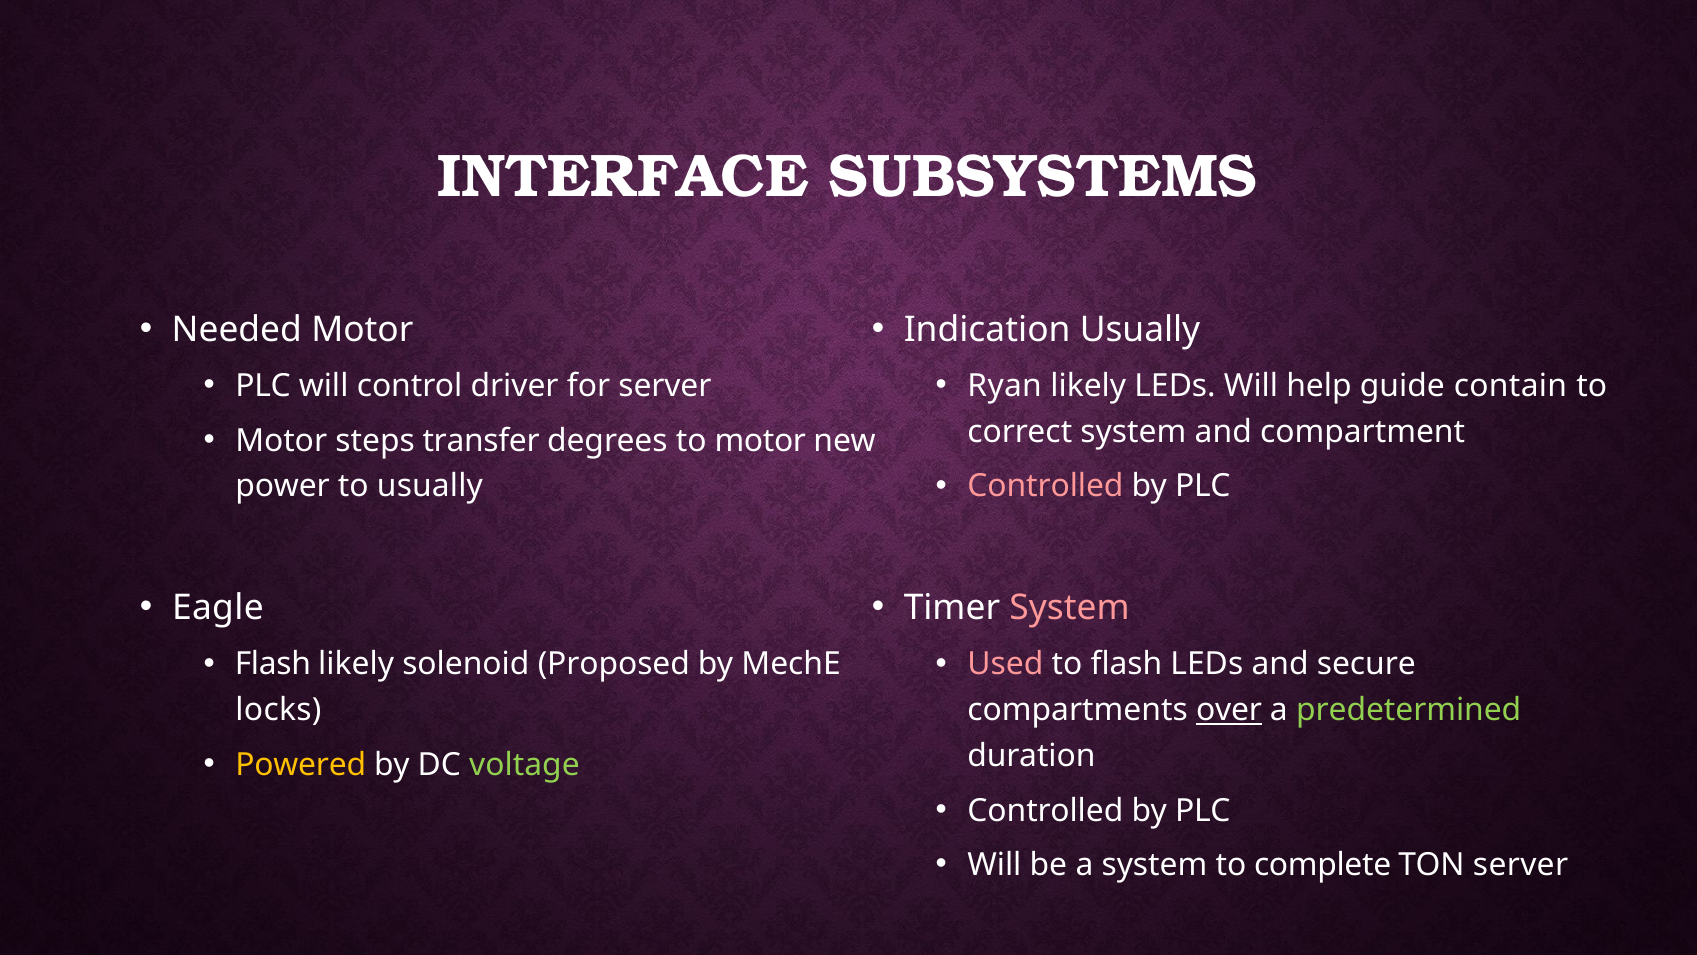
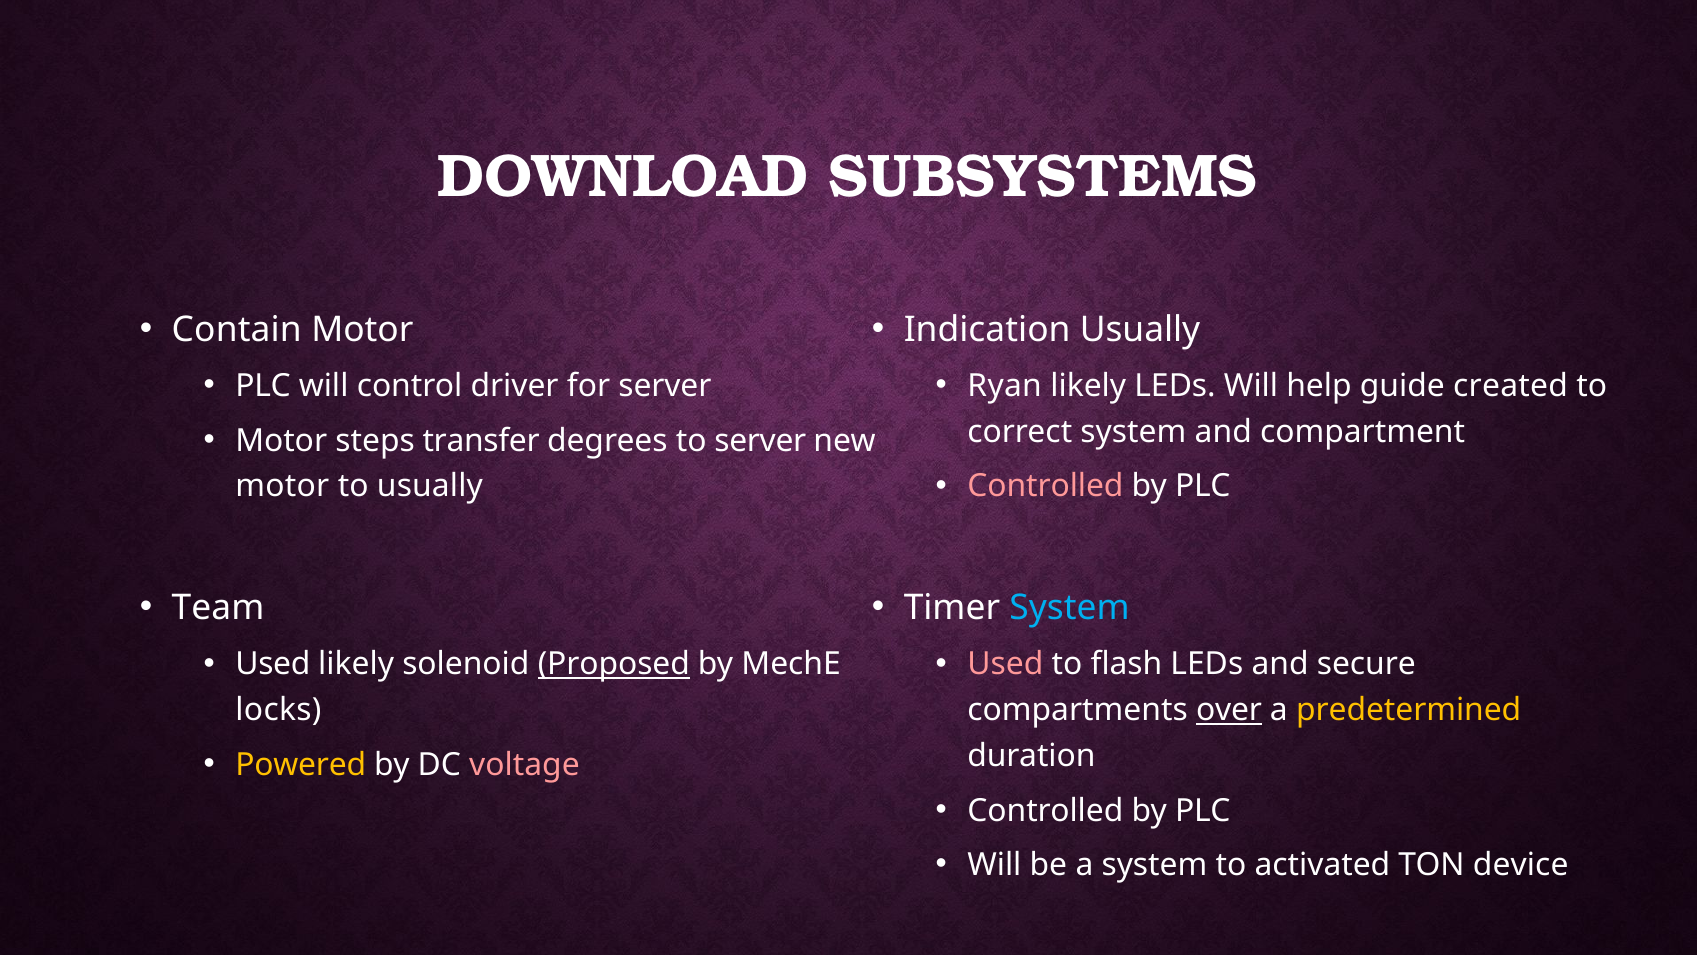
INTERFACE: INTERFACE -> DOWNLOAD
Needed: Needed -> Contain
contain: contain -> created
to motor: motor -> server
power at (283, 486): power -> motor
System at (1069, 607) colour: pink -> light blue
Eagle: Eagle -> Team
Flash at (273, 664): Flash -> Used
Proposed underline: none -> present
predetermined colour: light green -> yellow
voltage colour: light green -> pink
complete: complete -> activated
TON server: server -> device
